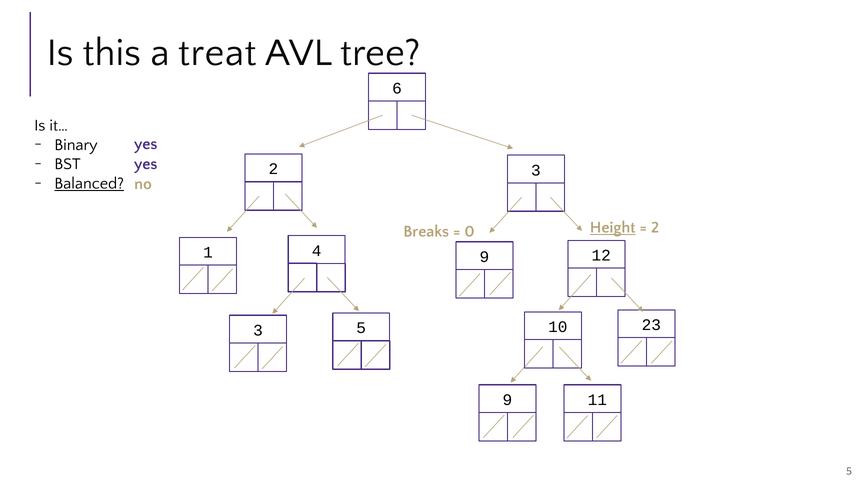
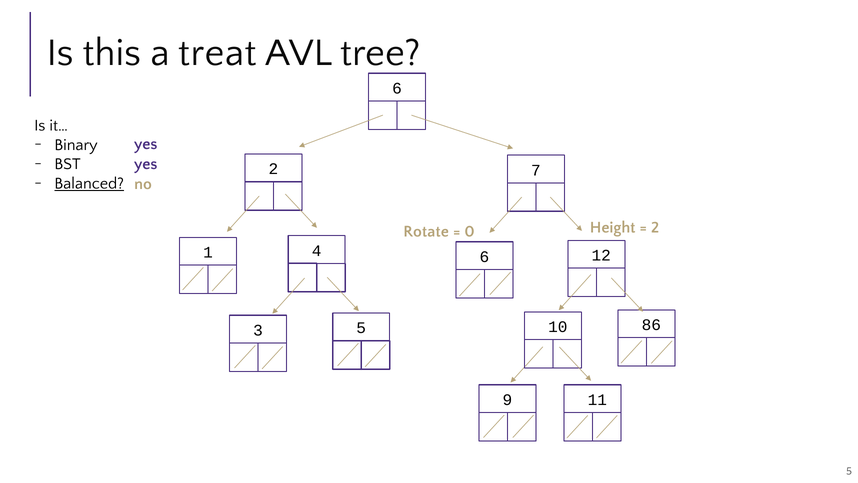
2 3: 3 -> 7
Height underline: present -> none
Breaks: Breaks -> Rotate
1 9: 9 -> 6
23: 23 -> 86
